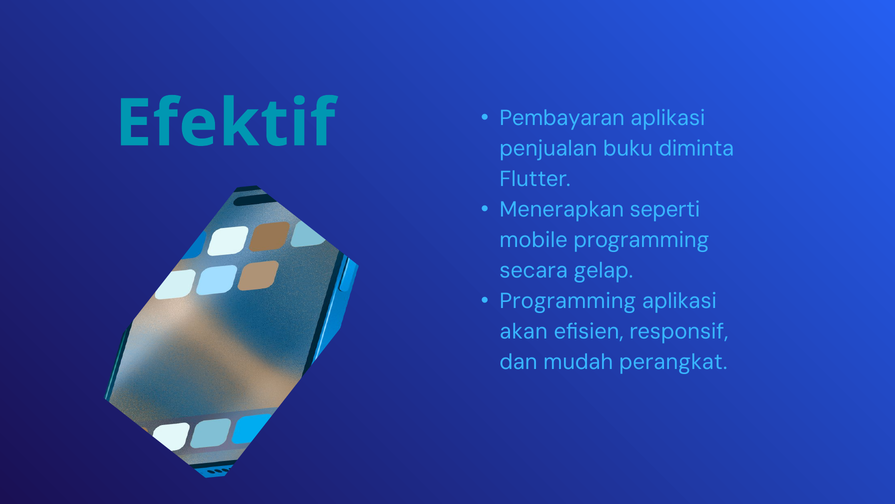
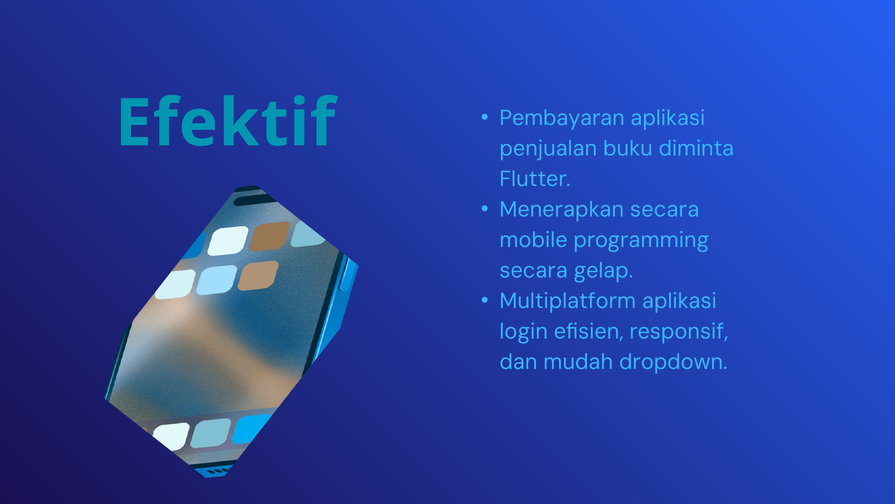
Menerapkan seperti: seperti -> secara
Programming at (568, 301): Programming -> Multiplatform
akan: akan -> login
perangkat: perangkat -> dropdown
